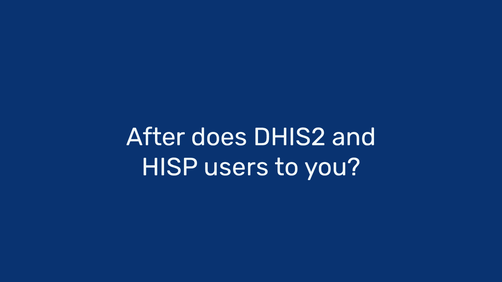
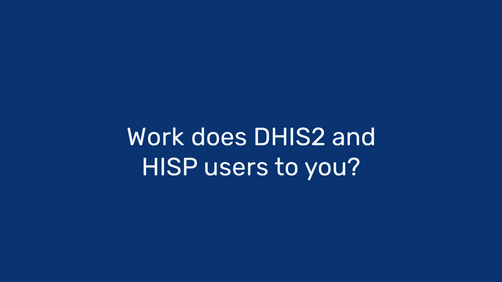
After: After -> Work
